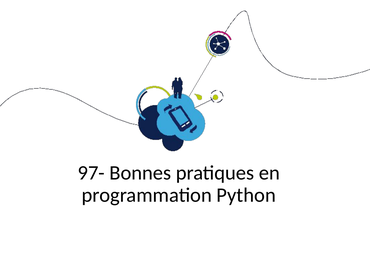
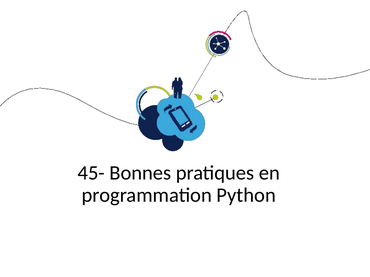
97-: 97- -> 45-
